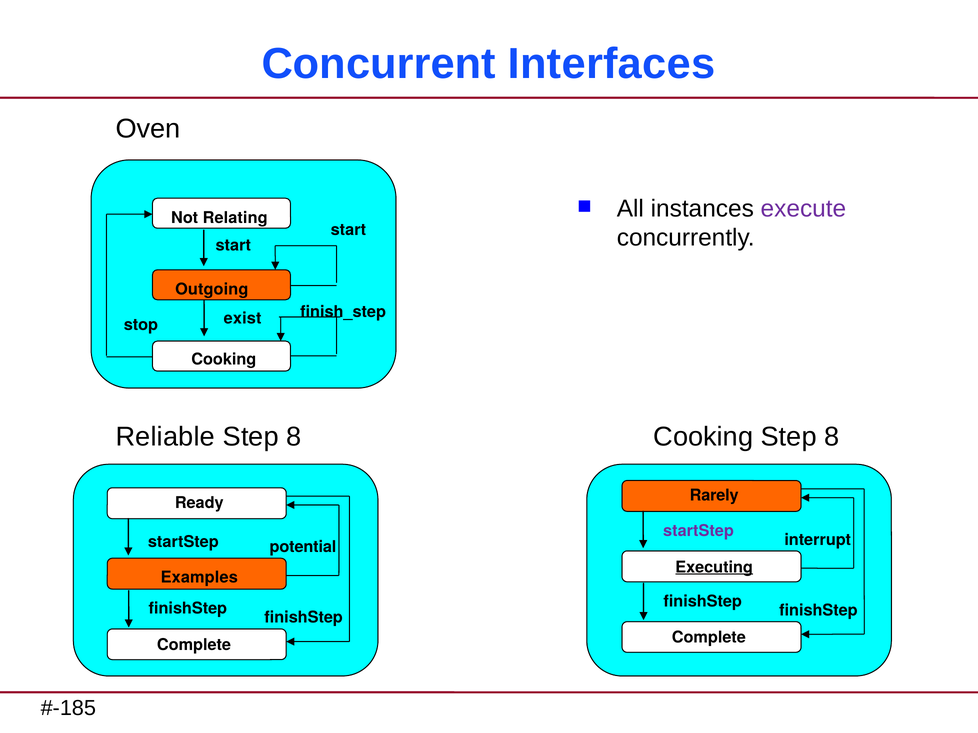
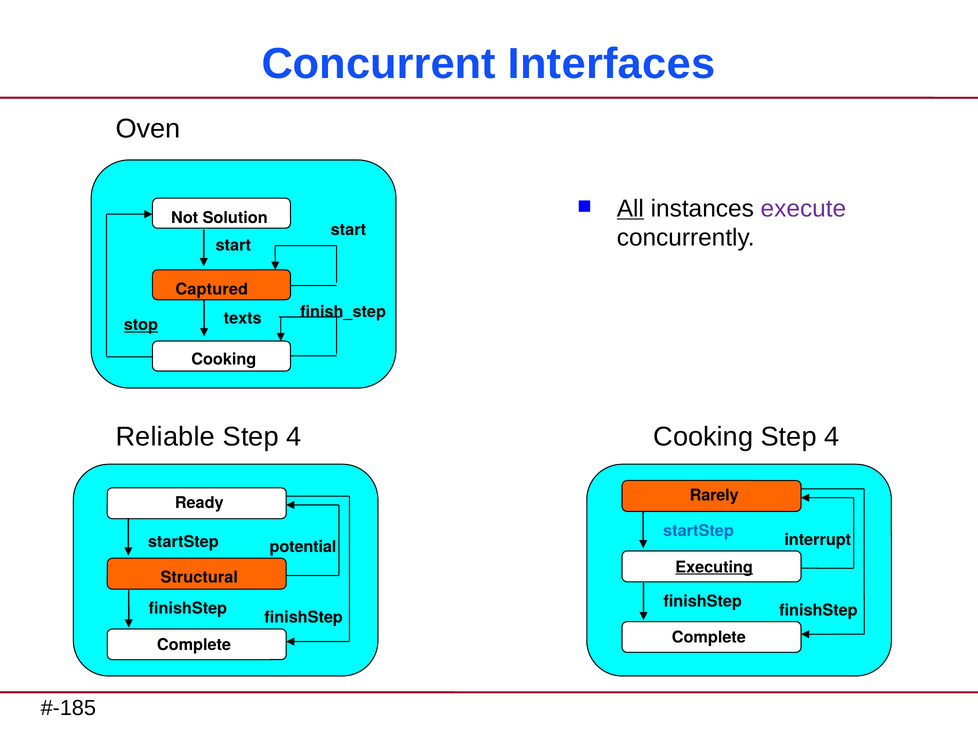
All underline: none -> present
Relating: Relating -> Solution
Outgoing: Outgoing -> Captured
exist: exist -> texts
stop underline: none -> present
8 at (294, 437): 8 -> 4
Cooking Step 8: 8 -> 4
startStep at (698, 531) colour: purple -> blue
Examples: Examples -> Structural
